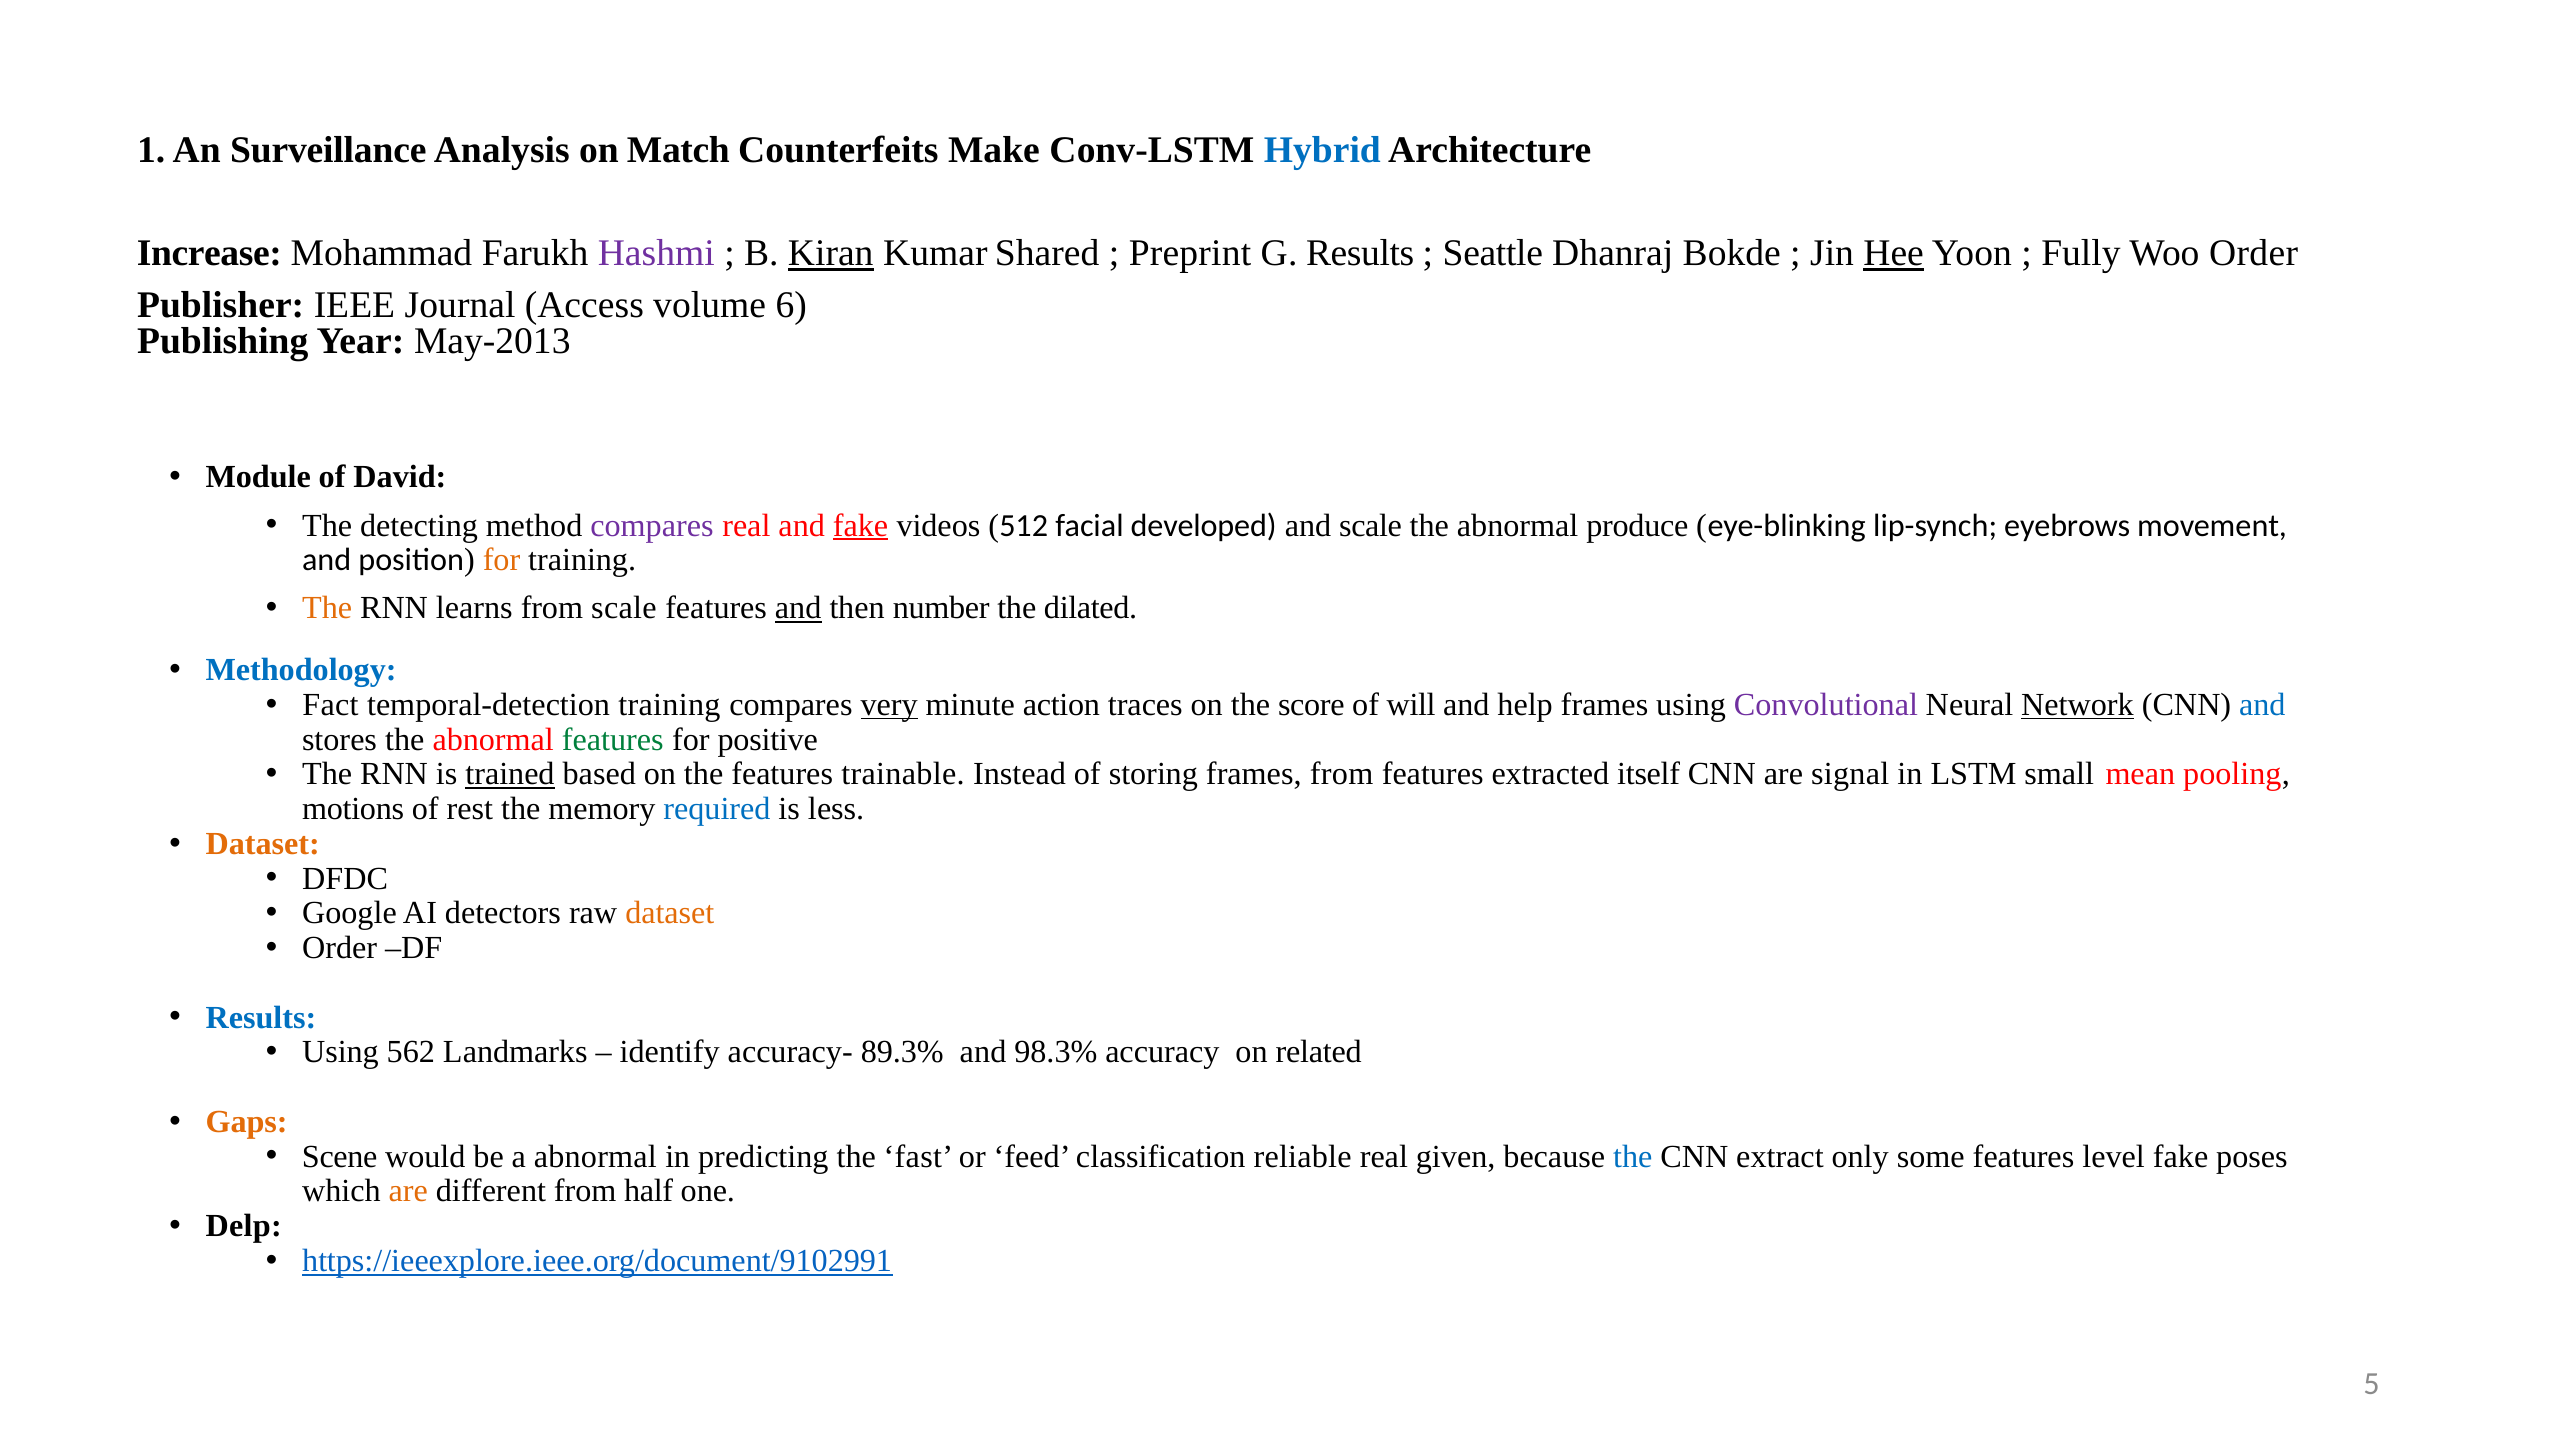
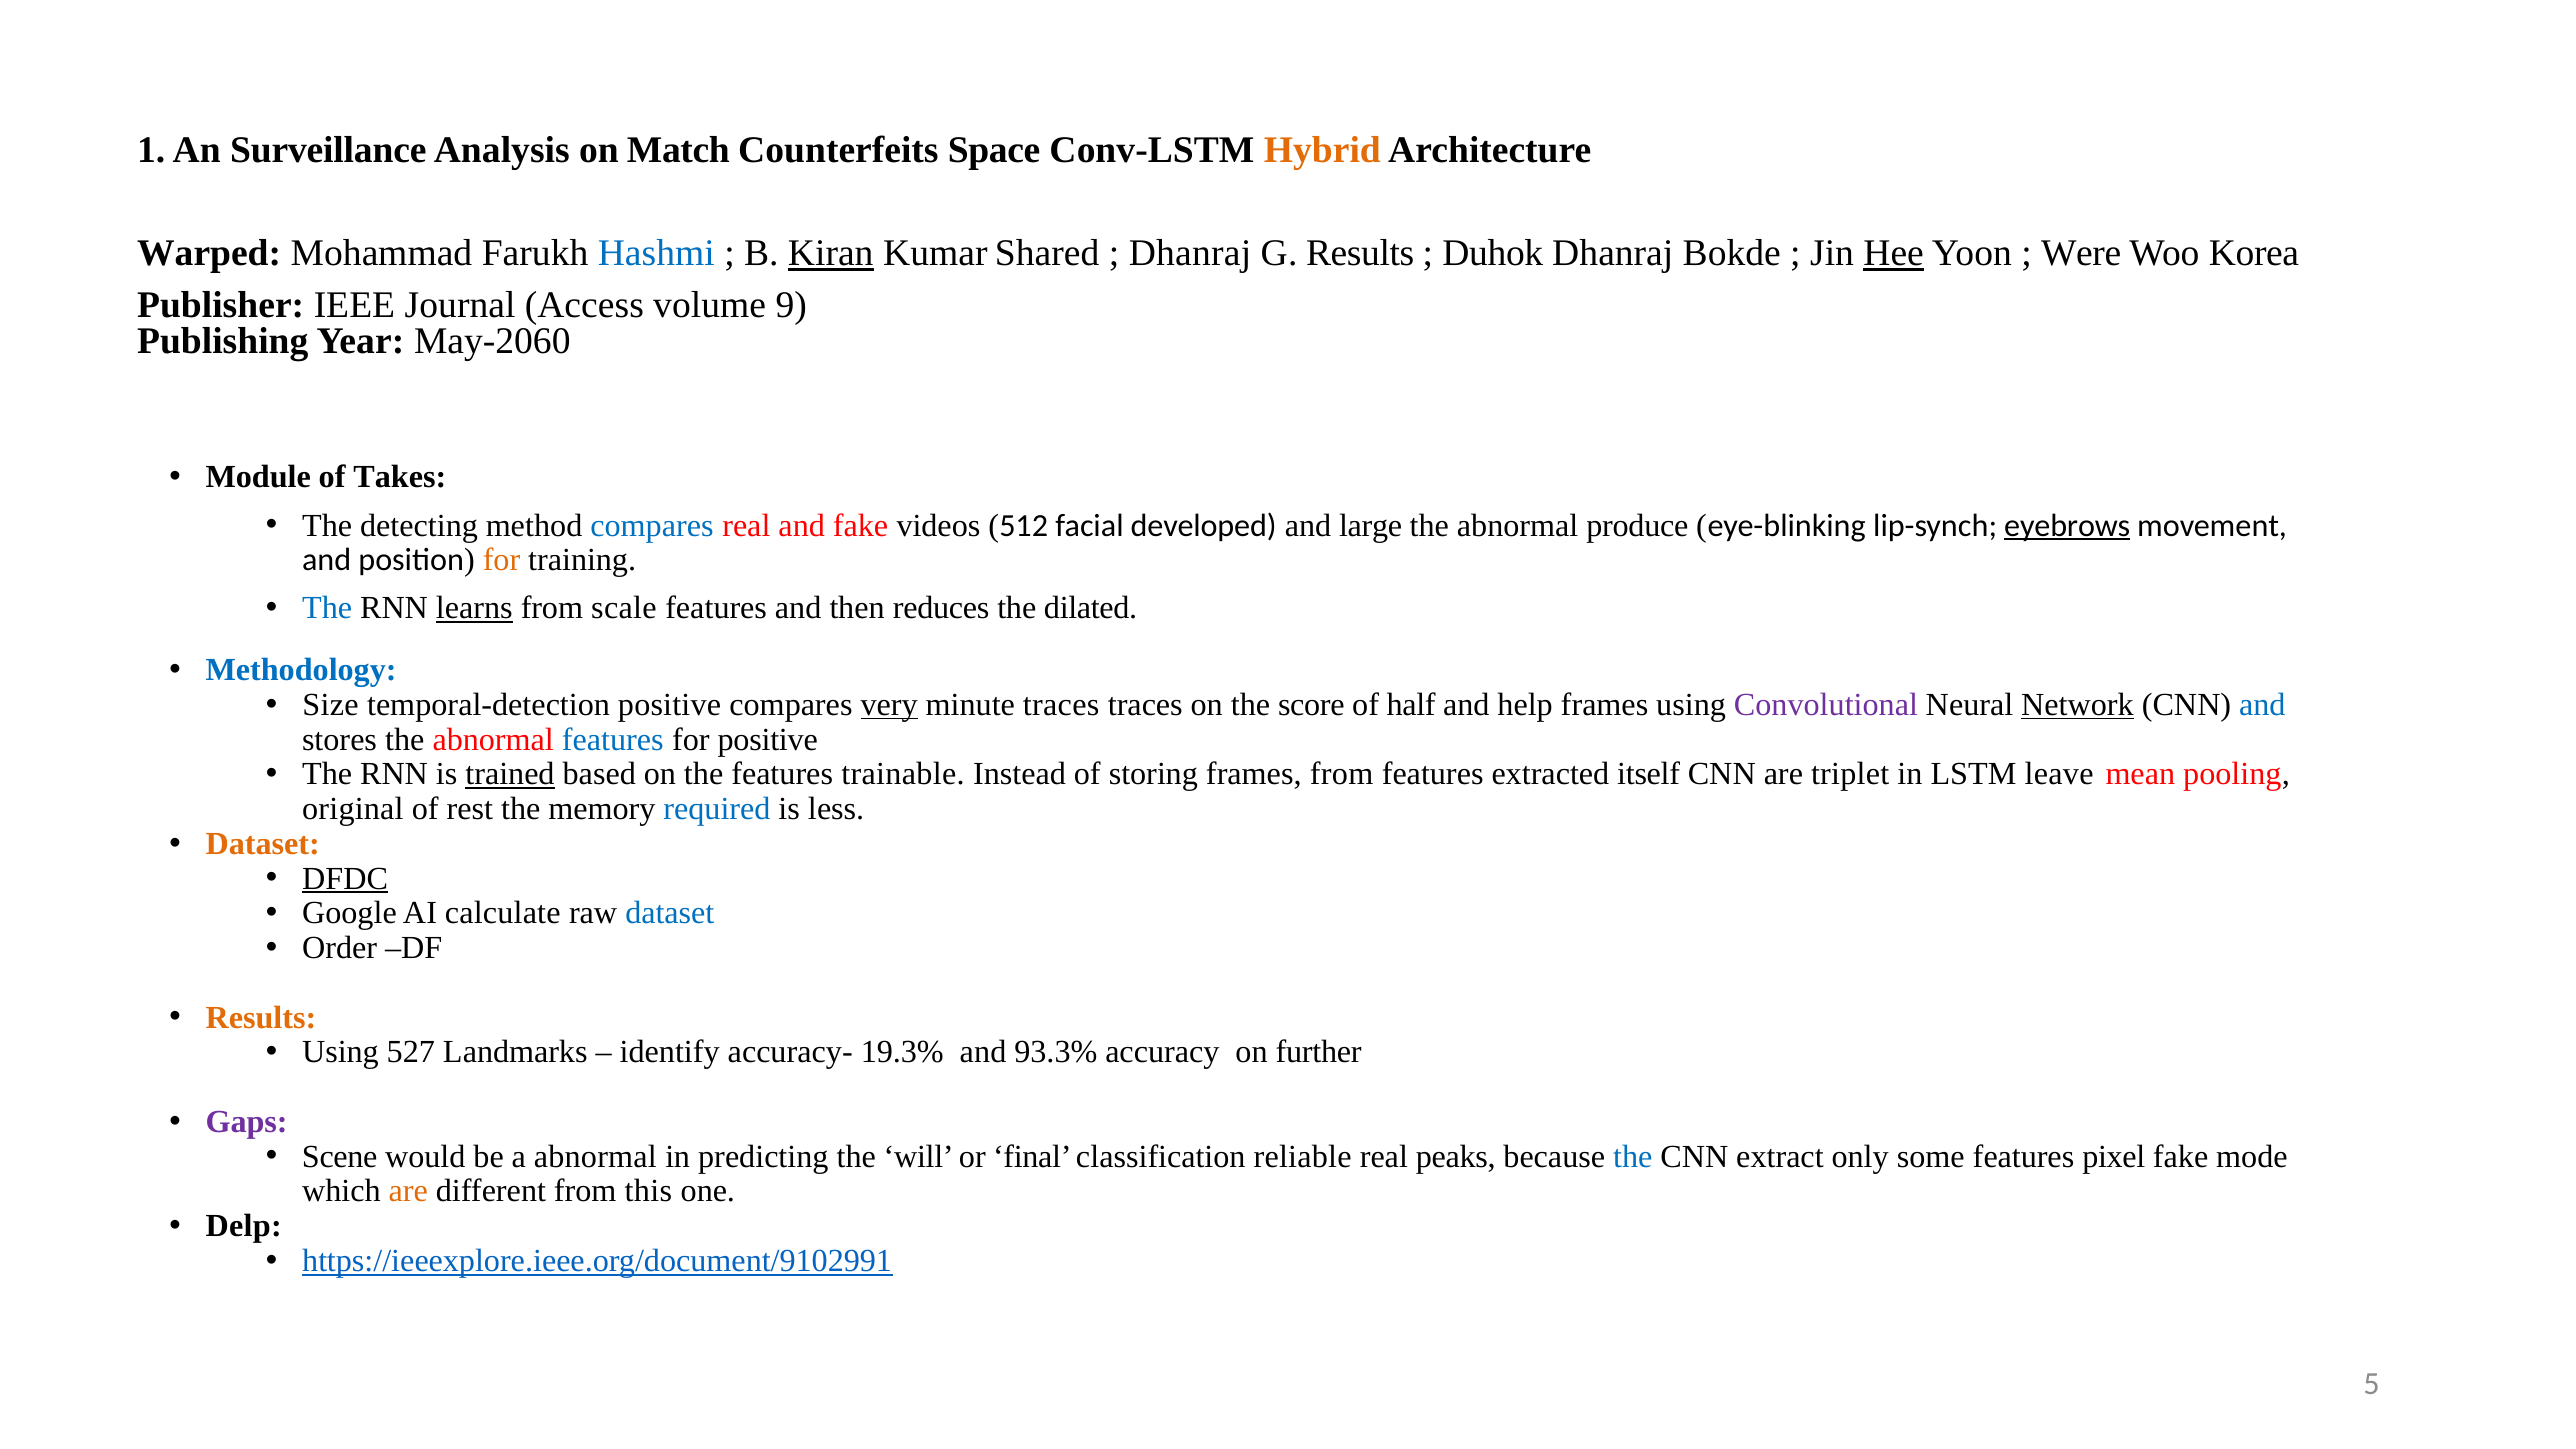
Make: Make -> Space
Hybrid colour: blue -> orange
Increase: Increase -> Warped
Hashmi colour: purple -> blue
Preprint at (1190, 253): Preprint -> Dhanraj
Seattle: Seattle -> Duhok
Fully: Fully -> Were
Woo Order: Order -> Korea
6: 6 -> 9
May-2013: May-2013 -> May-2060
David: David -> Takes
compares at (652, 525) colour: purple -> blue
fake at (861, 525) underline: present -> none
and scale: scale -> large
eyebrows underline: none -> present
The at (327, 608) colour: orange -> blue
learns underline: none -> present
and at (798, 608) underline: present -> none
number: number -> reduces
Fact: Fact -> Size
temporal-detection training: training -> positive
minute action: action -> traces
will: will -> half
features at (613, 739) colour: green -> blue
signal: signal -> triplet
small: small -> leave
motions: motions -> original
DFDC underline: none -> present
detectors: detectors -> calculate
dataset at (670, 913) colour: orange -> blue
Results at (261, 1018) colour: blue -> orange
562: 562 -> 527
89.3%: 89.3% -> 19.3%
98.3%: 98.3% -> 93.3%
related: related -> further
Gaps colour: orange -> purple
fast: fast -> will
feed: feed -> final
given: given -> peaks
level: level -> pixel
poses: poses -> mode
half: half -> this
